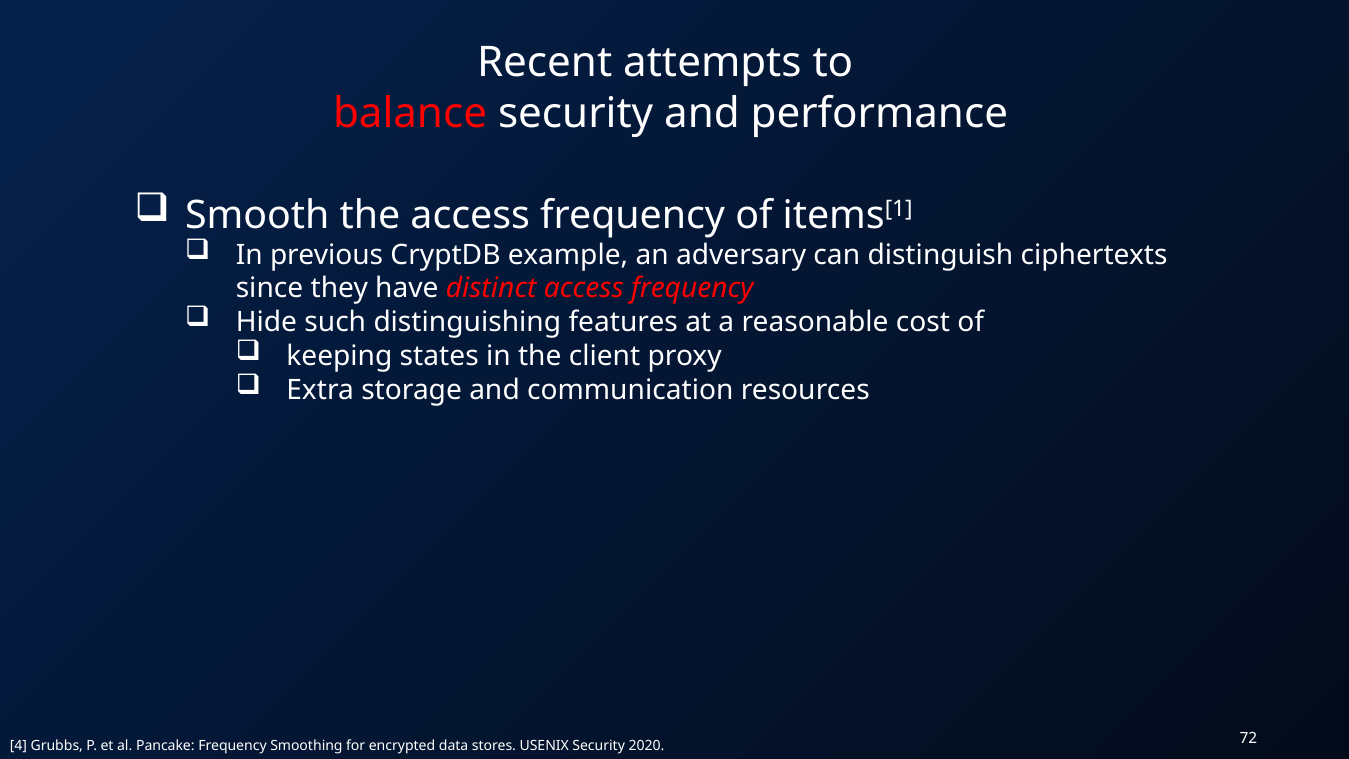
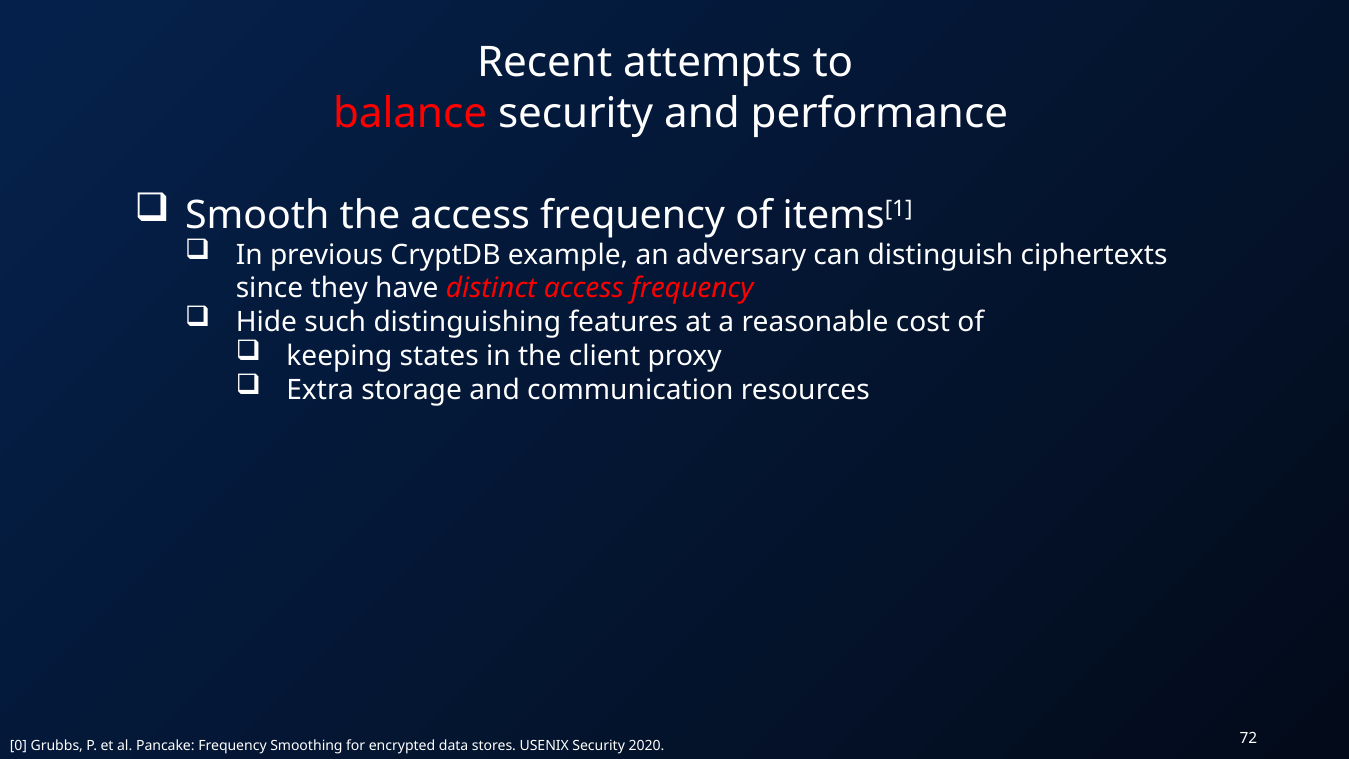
4: 4 -> 0
